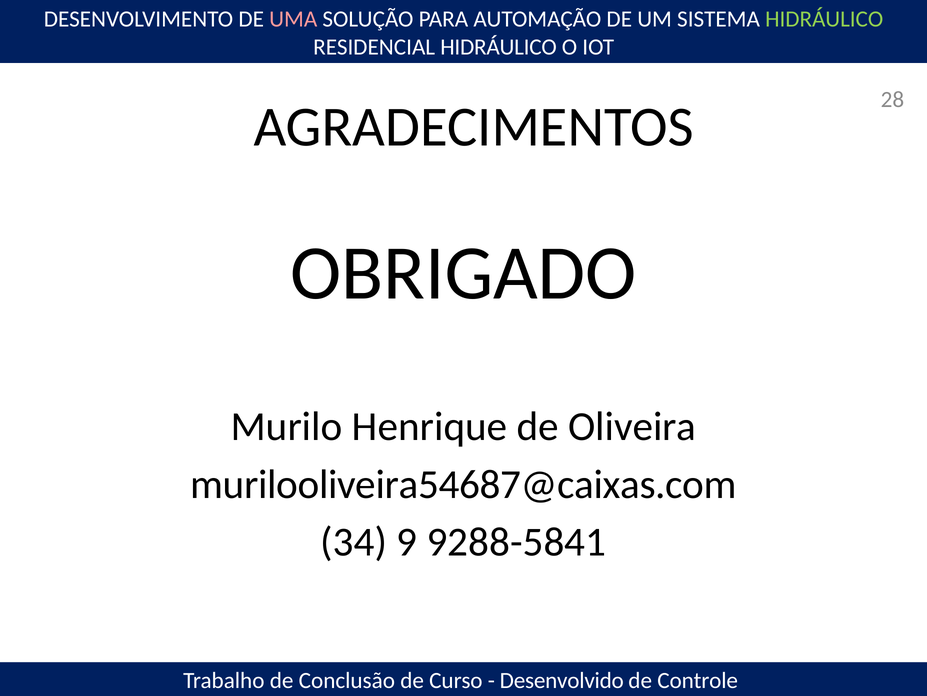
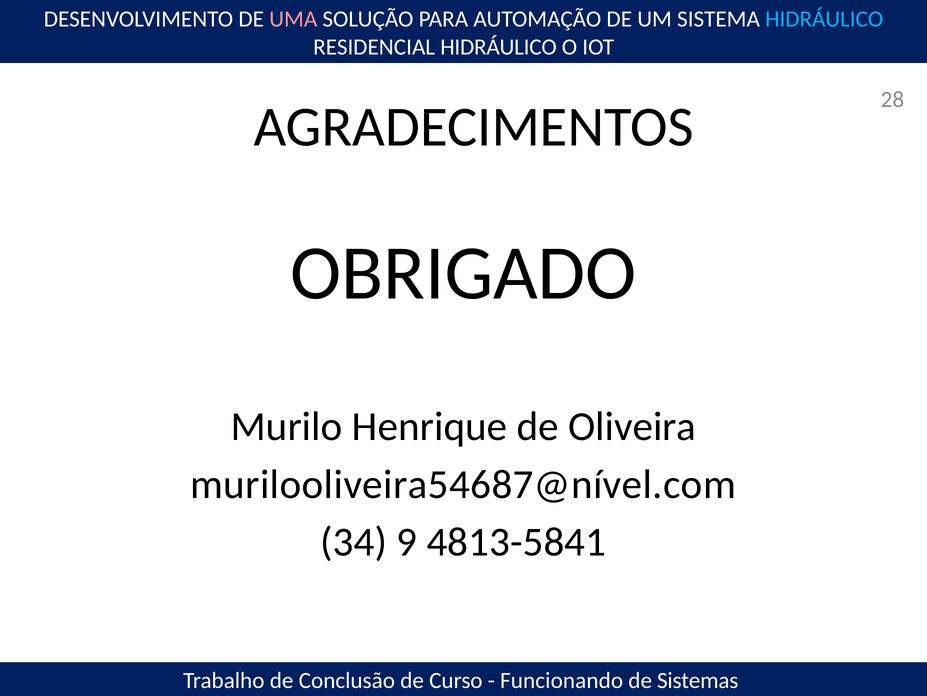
HIDRÁULICO at (824, 19) colour: light green -> light blue
murilooliveira54687@caixas.com: murilooliveira54687@caixas.com -> murilooliveira54687@nível.com
9288-5841: 9288-5841 -> 4813-5841
Desenvolvido: Desenvolvido -> Funcionando
Controle: Controle -> Sistemas
